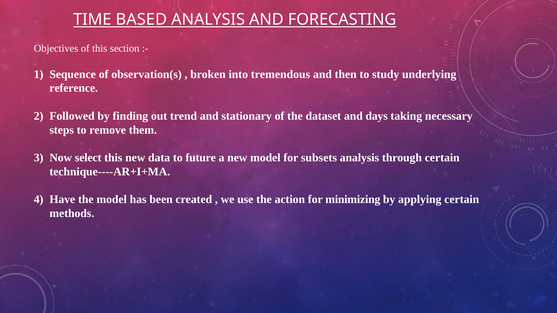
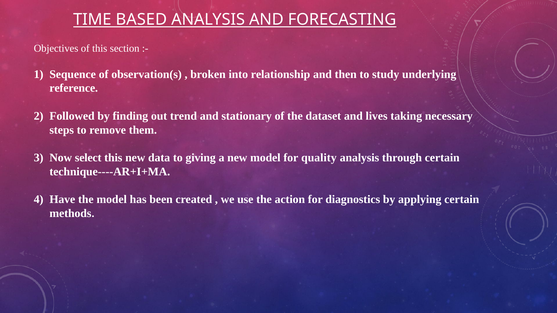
tremendous: tremendous -> relationship
days: days -> lives
future: future -> giving
subsets: subsets -> quality
minimizing: minimizing -> diagnostics
